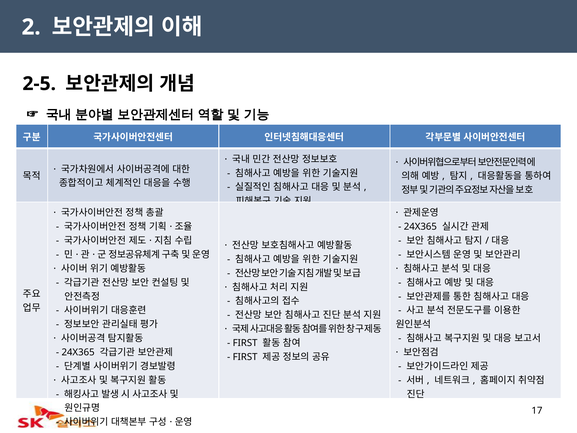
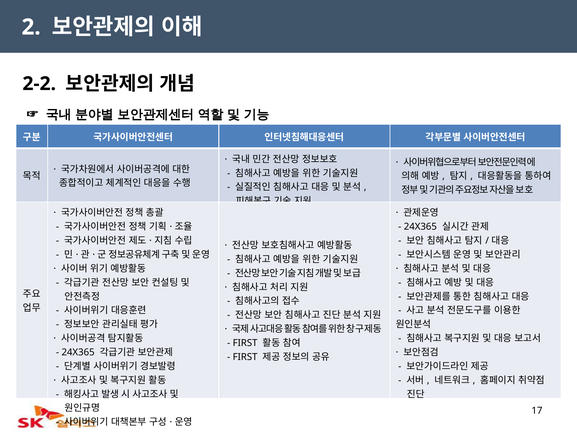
2-5: 2-5 -> 2-2
